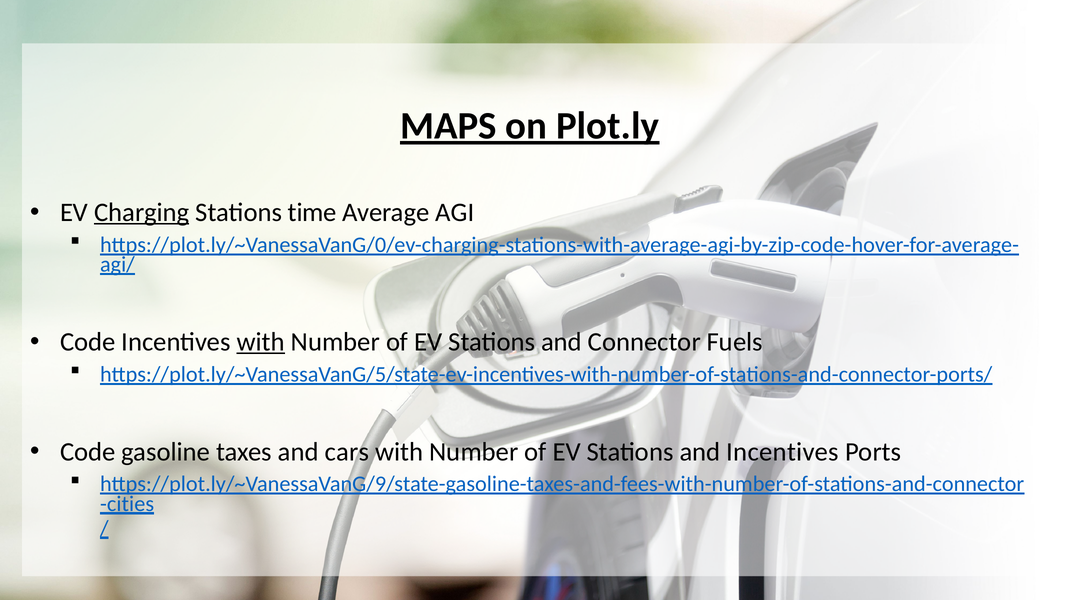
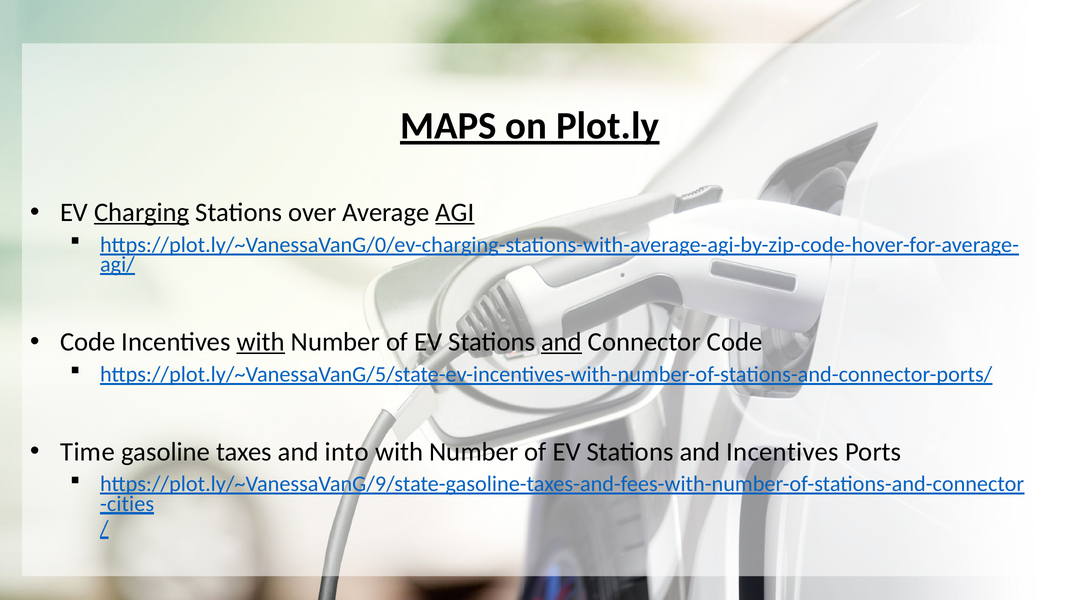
time: time -> over
AGI underline: none -> present
and at (561, 342) underline: none -> present
Connector Fuels: Fuels -> Code
Code at (88, 452): Code -> Time
cars: cars -> into
